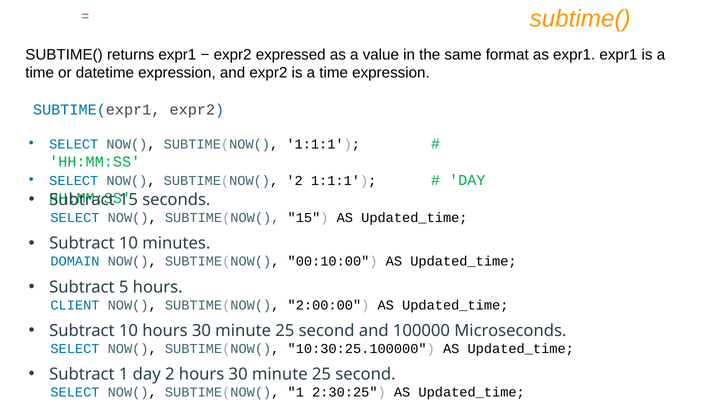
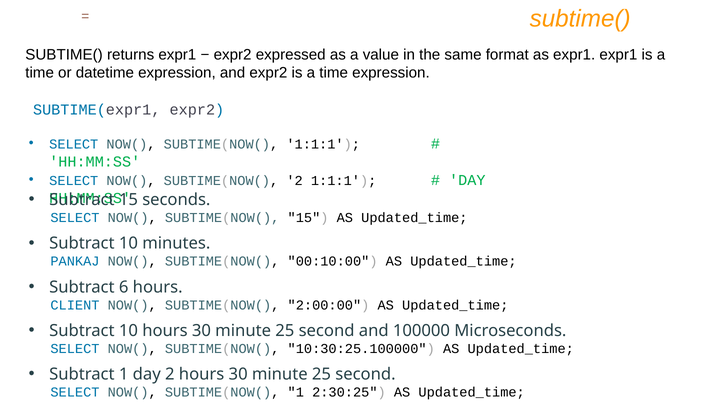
DOMAIN: DOMAIN -> PANKAJ
5: 5 -> 6
